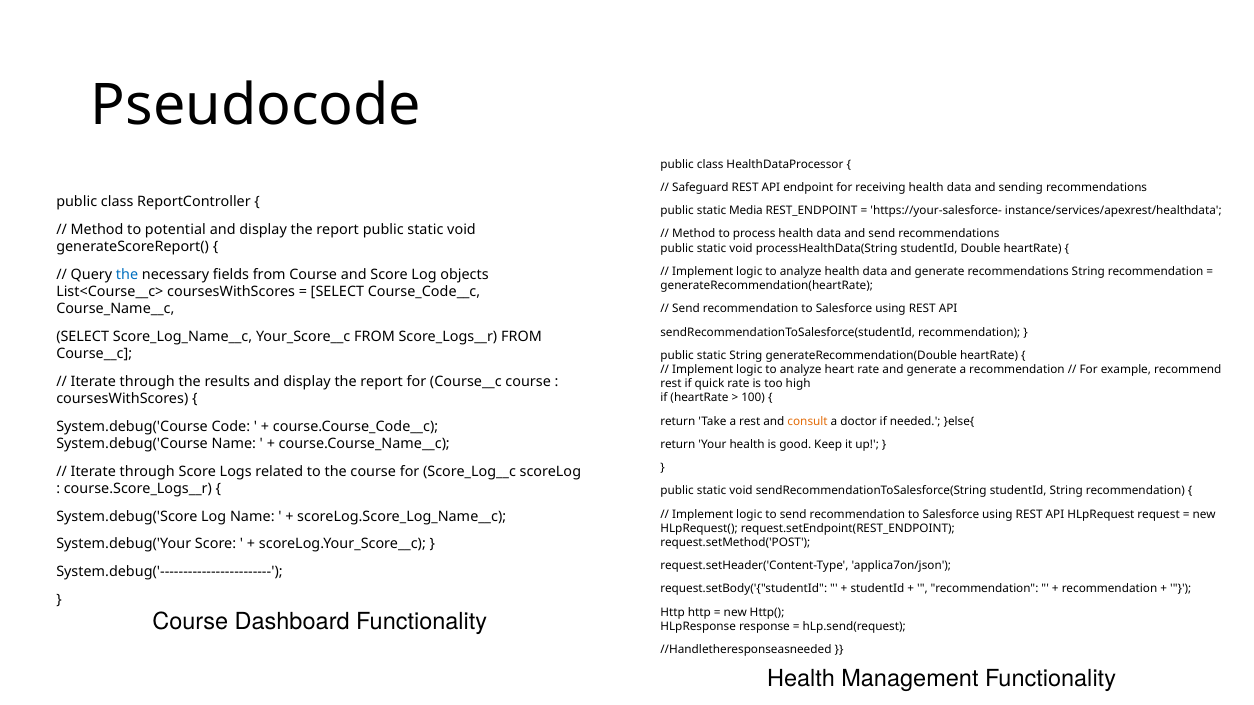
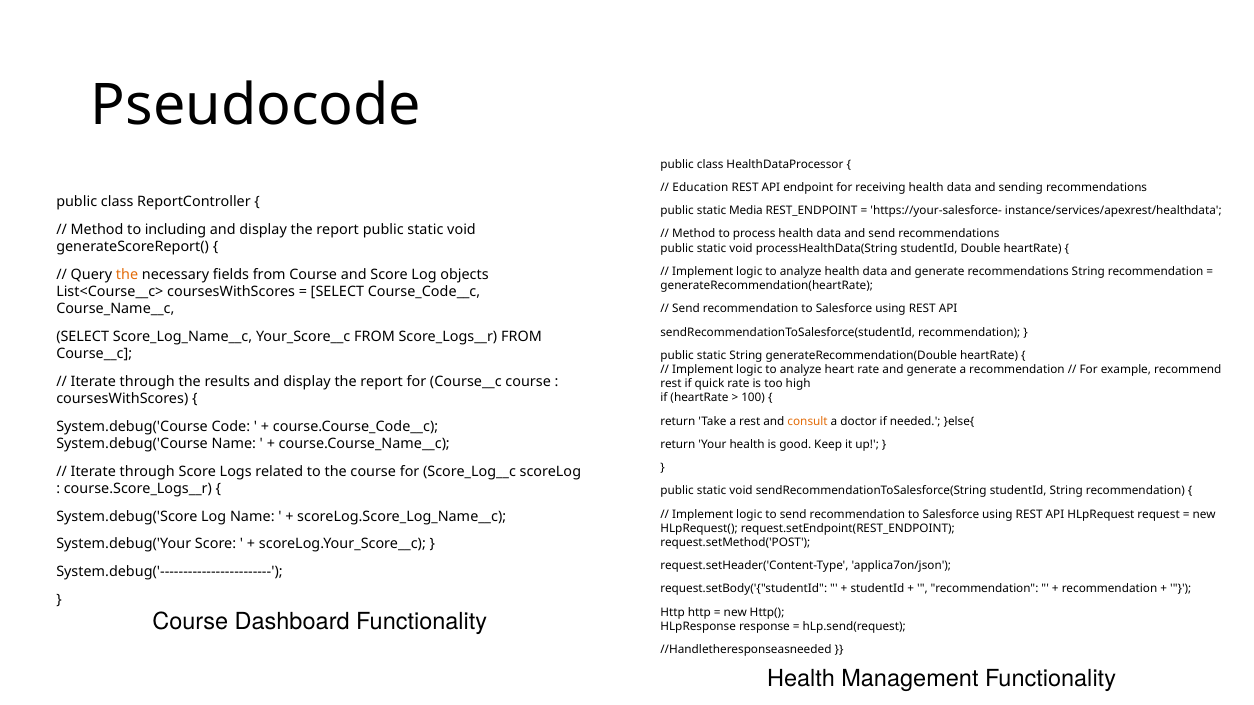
Safeguard: Safeguard -> Education
potential: potential -> including
the at (127, 275) colour: blue -> orange
